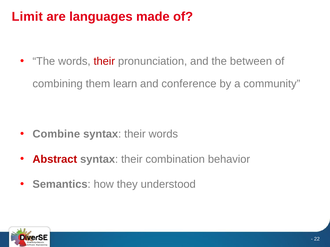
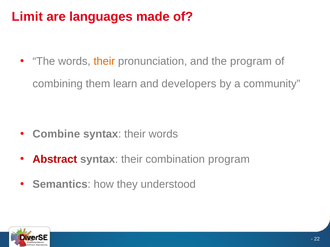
their at (104, 61) colour: red -> orange
the between: between -> program
conference: conference -> developers
combination behavior: behavior -> program
